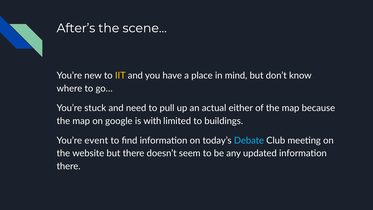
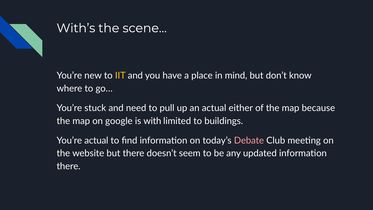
After’s: After’s -> With’s
You’re event: event -> actual
Debate colour: light blue -> pink
